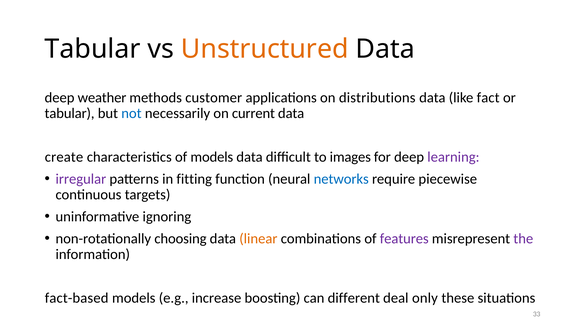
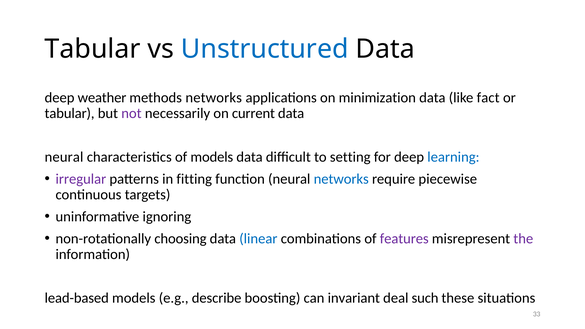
Unstructured colour: orange -> blue
methods customer: customer -> networks
distributions: distributions -> minimization
not colour: blue -> purple
create at (64, 157): create -> neural
images: images -> setting
learning colour: purple -> blue
linear colour: orange -> blue
fact-based: fact-based -> lead-based
increase: increase -> describe
different: different -> invariant
only: only -> such
